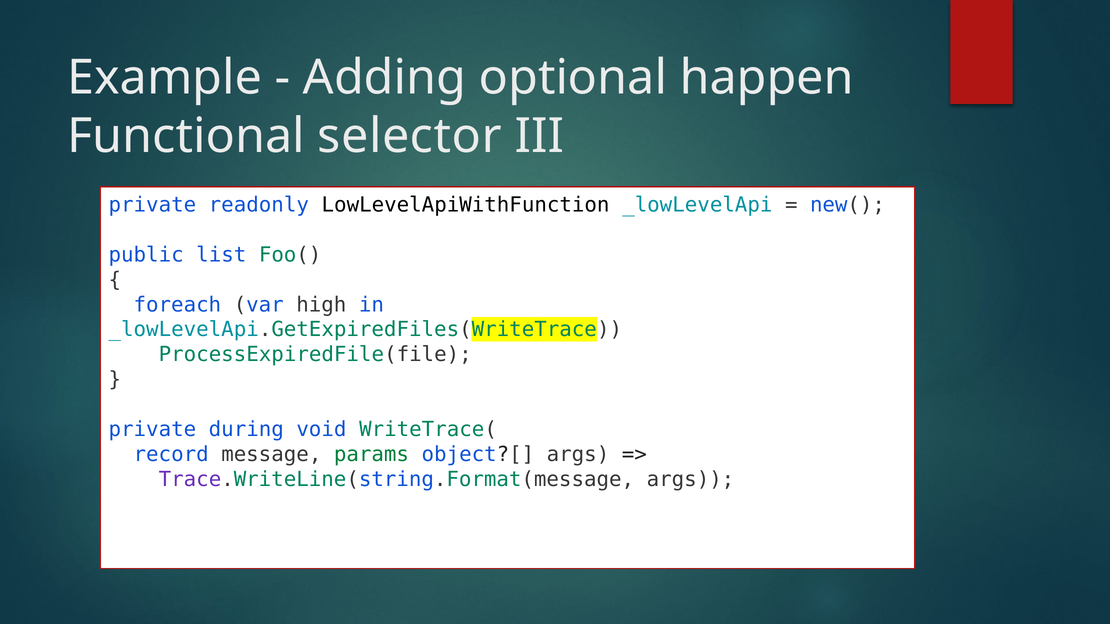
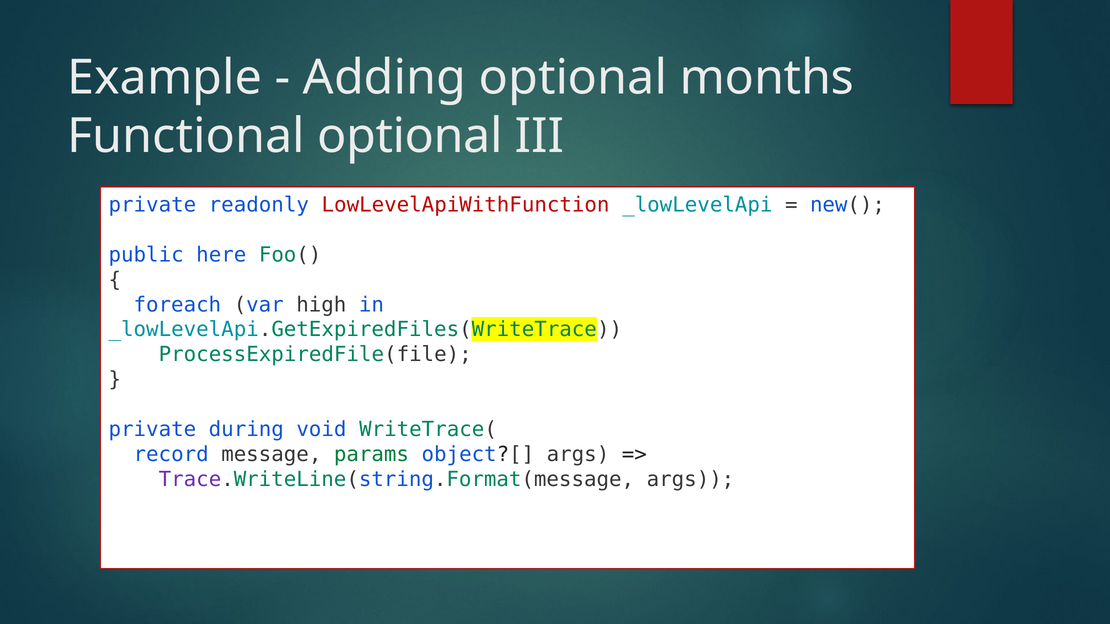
happen: happen -> months
Functional selector: selector -> optional
LowLevelApiWithFunction colour: black -> red
list: list -> here
